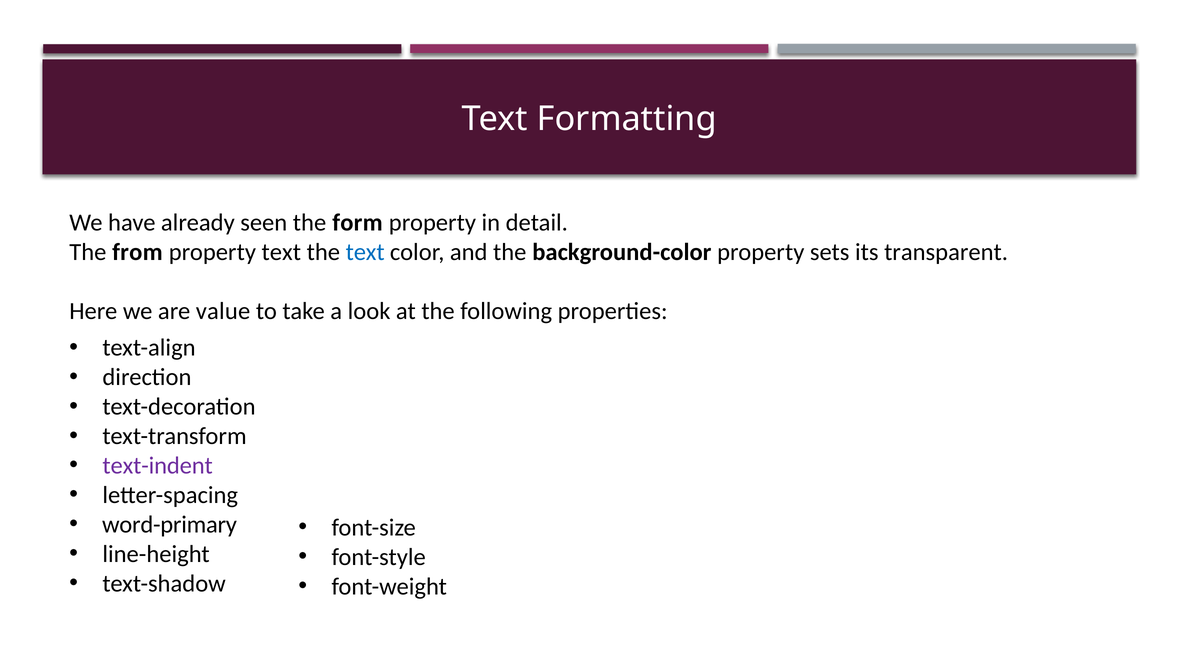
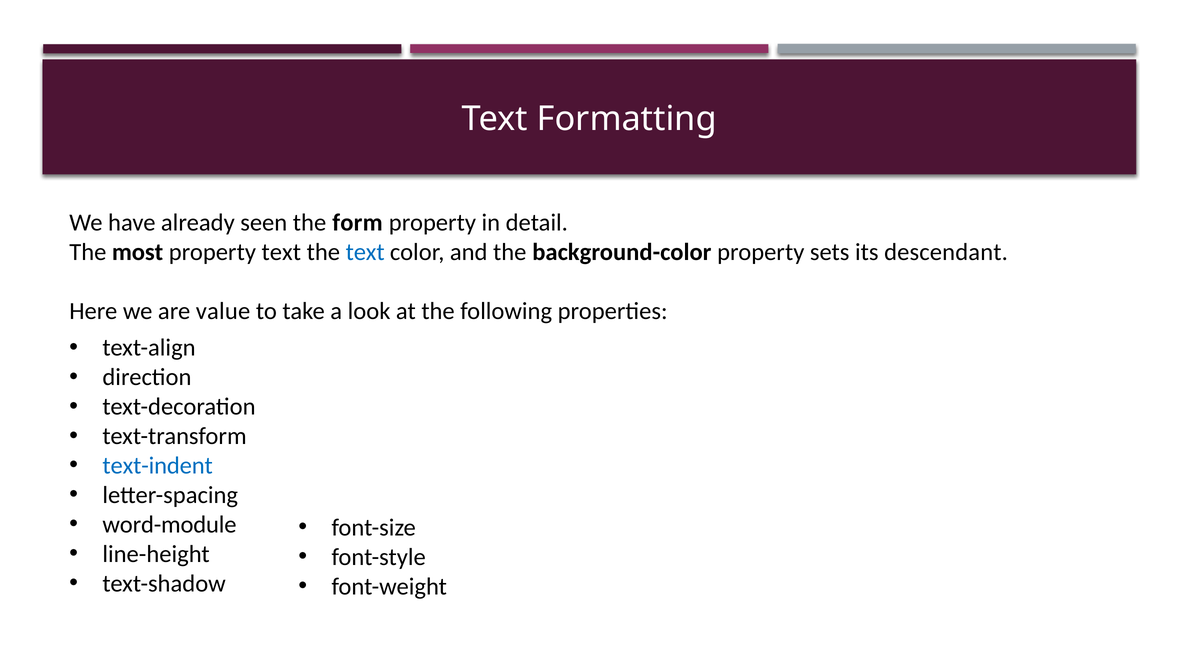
from: from -> most
transparent: transparent -> descendant
text-indent colour: purple -> blue
word-primary: word-primary -> word-module
